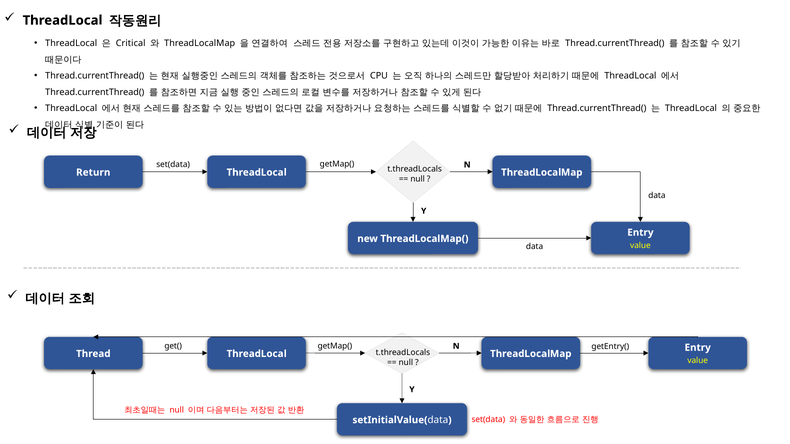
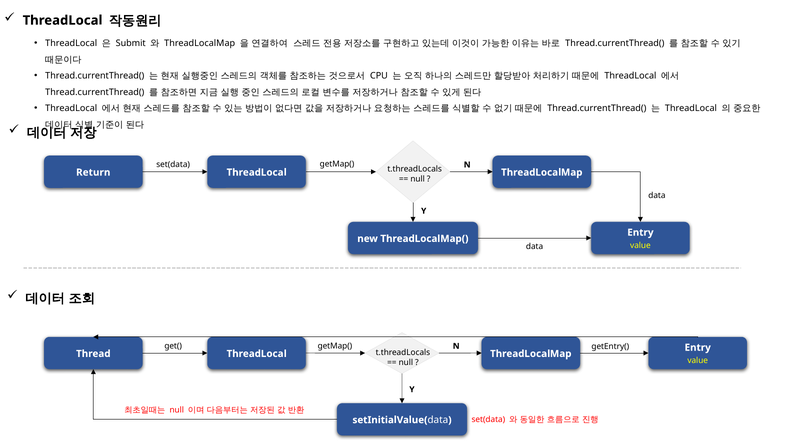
Critical: Critical -> Submit
